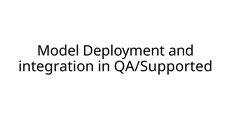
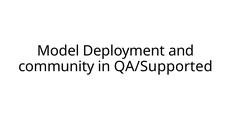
integration: integration -> community
